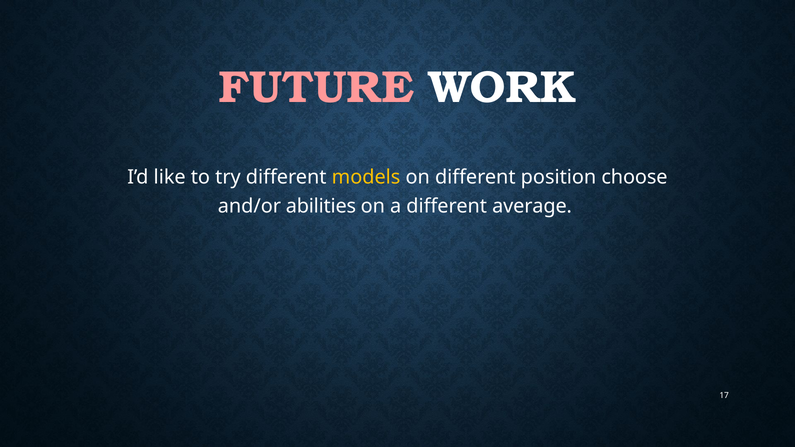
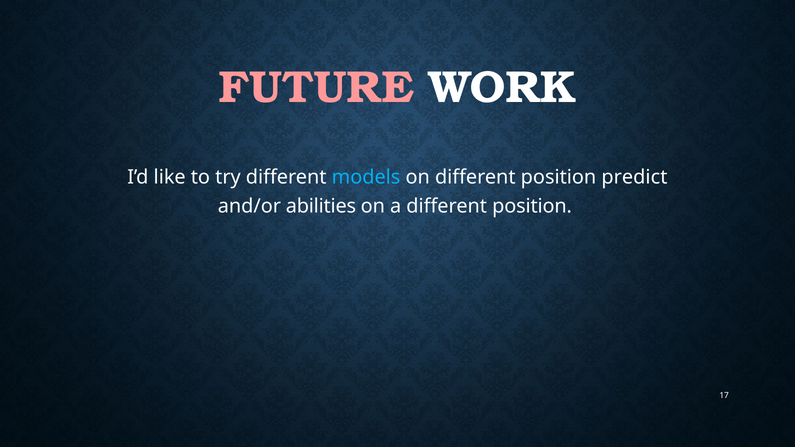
models colour: yellow -> light blue
choose: choose -> predict
a different average: average -> position
